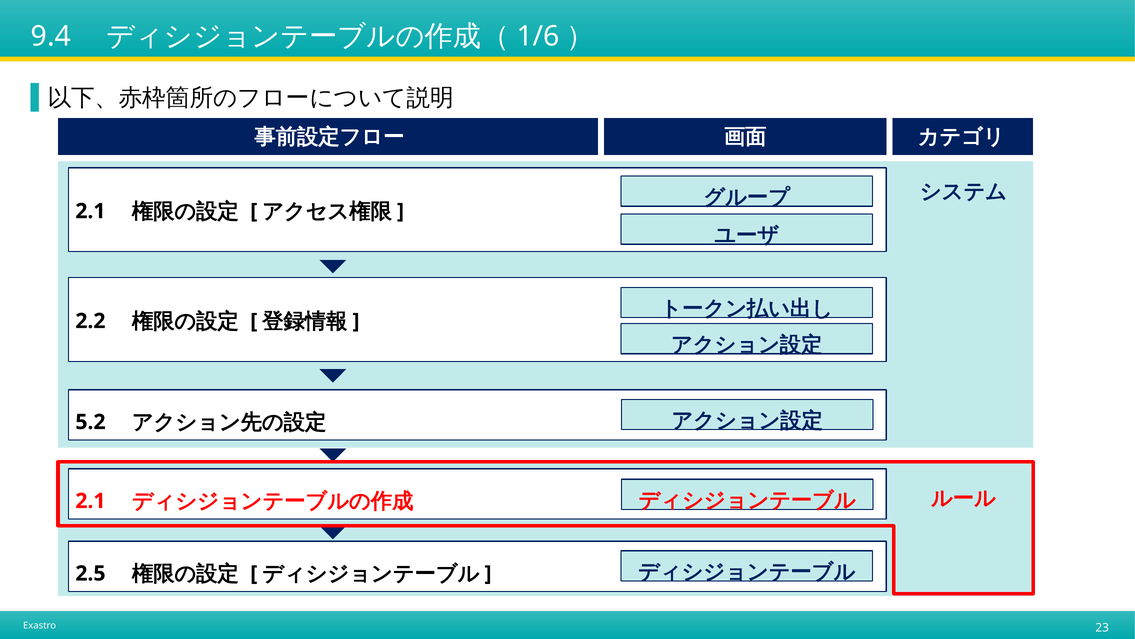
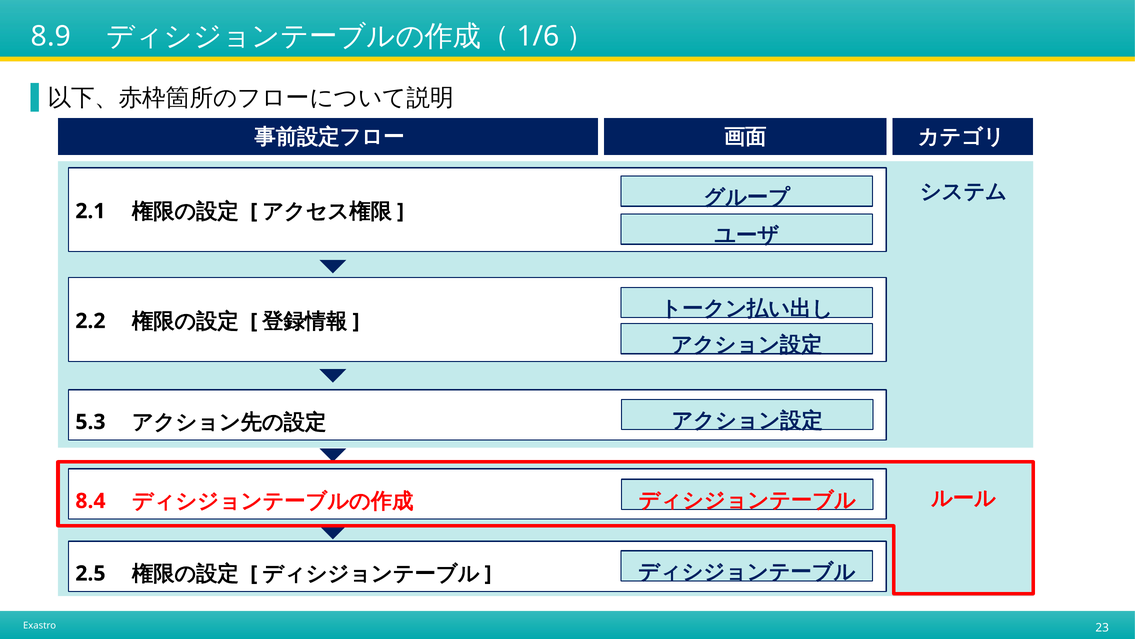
9.4: 9.4 -> 8.9
5.2: 5.2 -> 5.3
2.1 at (90, 501): 2.1 -> 8.4
